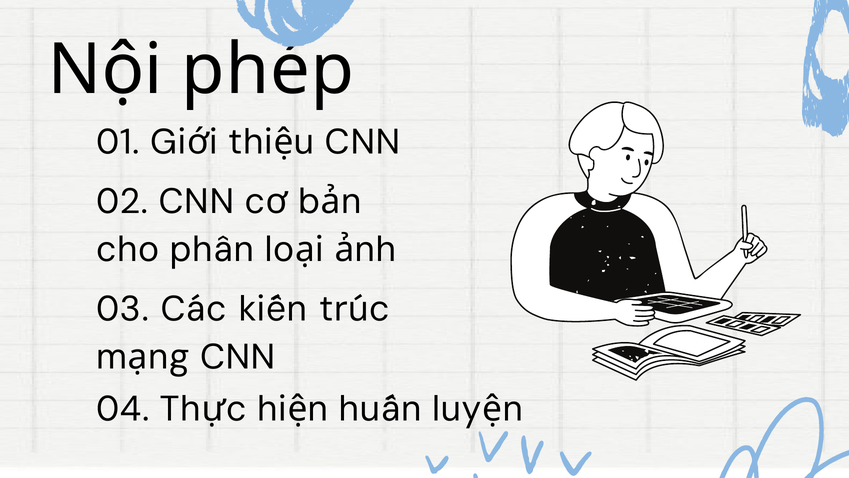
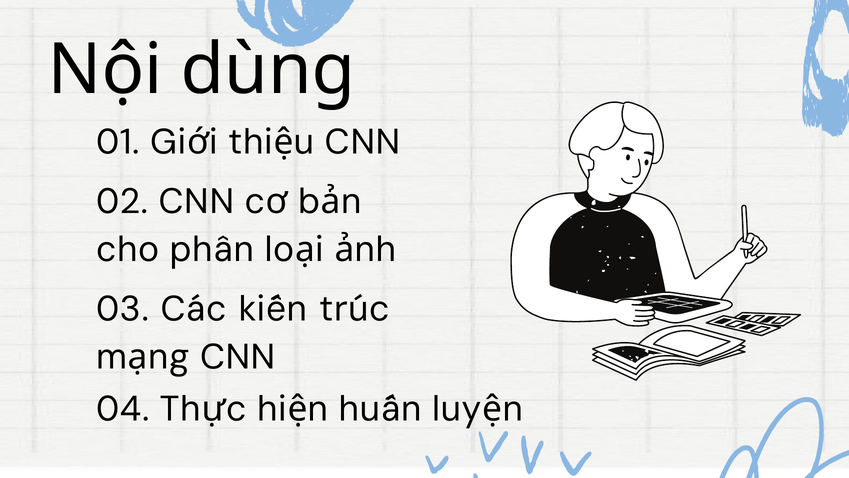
phép: phép -> dùng
